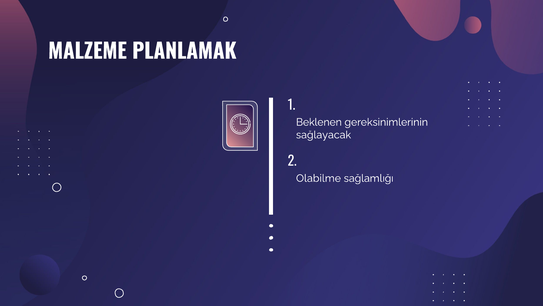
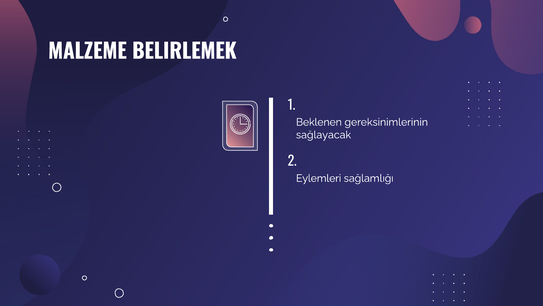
PLANLAMAK: PLANLAMAK -> BELIRLEMEK
Olabilme: Olabilme -> Eylemleri
